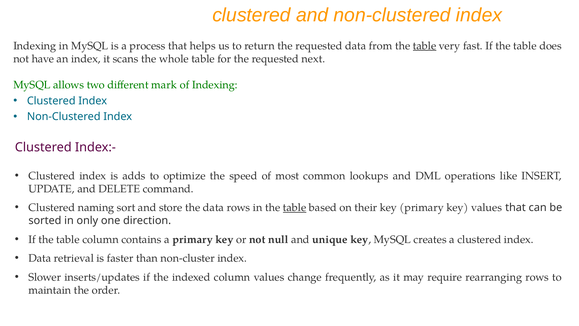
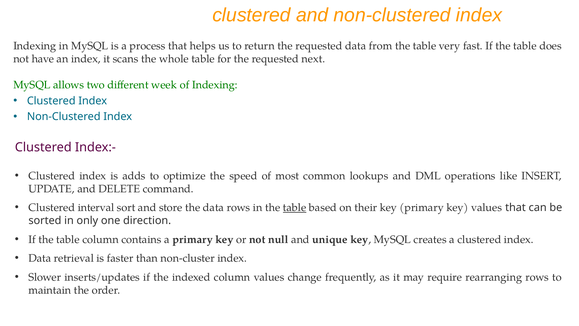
table at (425, 46) underline: present -> none
mark: mark -> week
naming: naming -> interval
